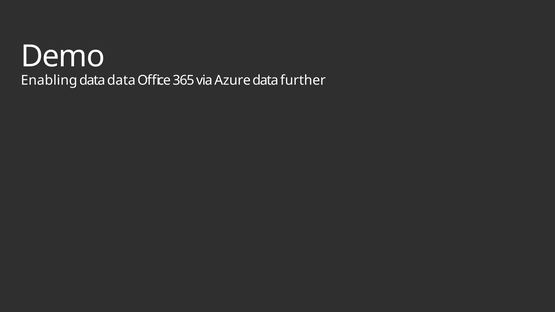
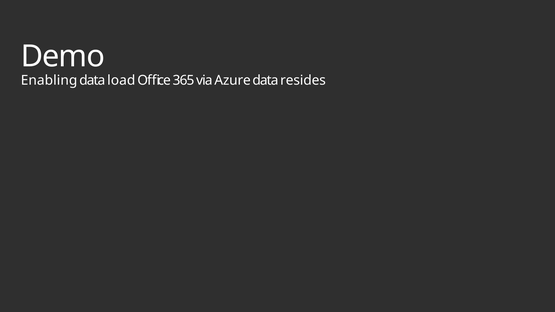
data data: data -> load
further: further -> resides
